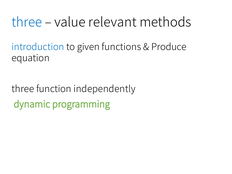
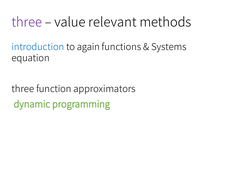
three at (27, 22) colour: blue -> purple
given: given -> again
Produce: Produce -> Systems
independently: independently -> approximators
